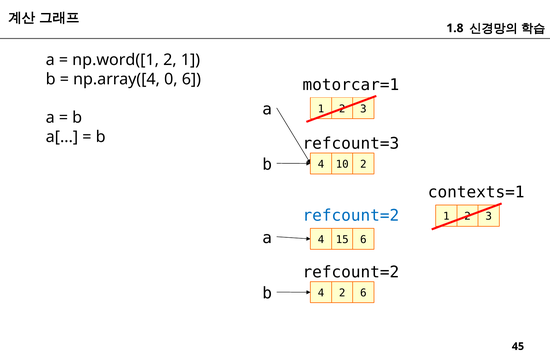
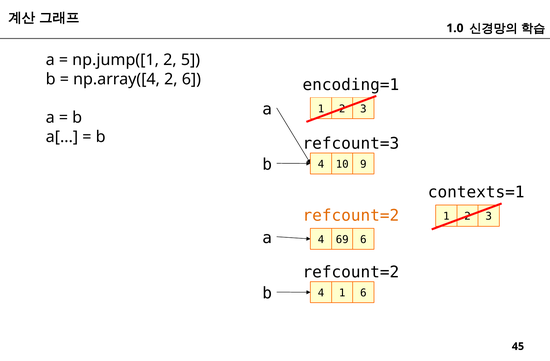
1.8: 1.8 -> 1.0
np.word([1: np.word([1 -> np.jump([1
2 1: 1 -> 5
np.array([4 0: 0 -> 2
motorcar=1: motorcar=1 -> encoding=1
10 2: 2 -> 9
refcount=2 at (351, 216) colour: blue -> orange
15: 15 -> 69
4 2: 2 -> 1
